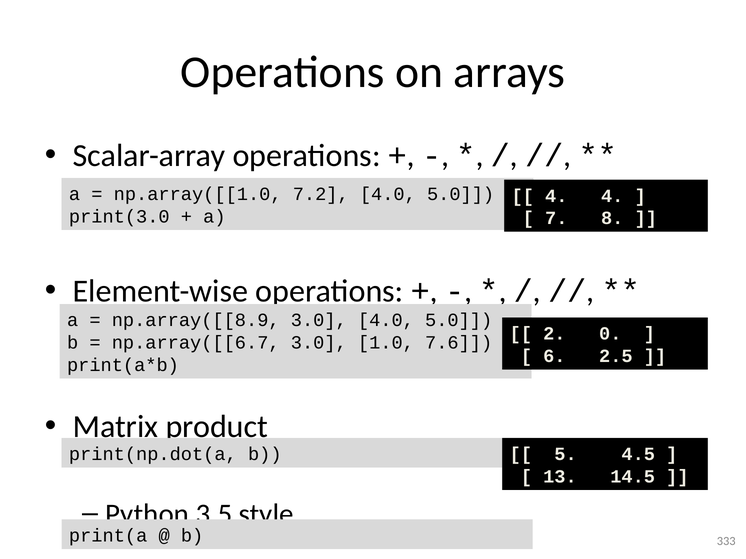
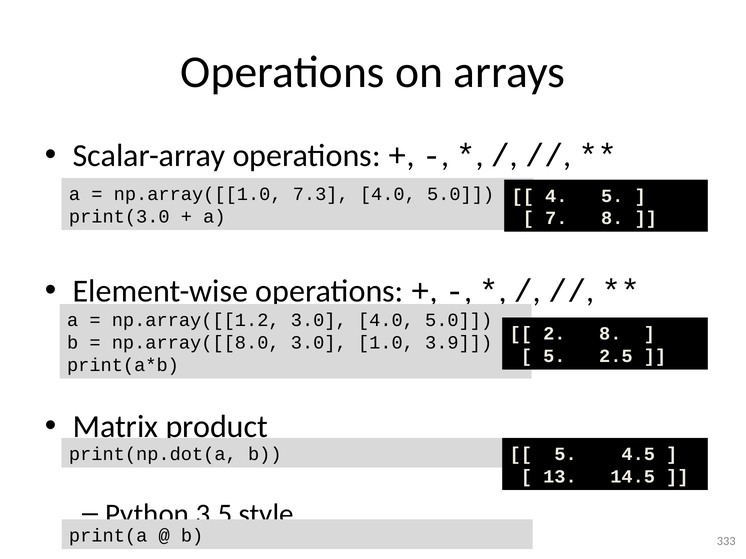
7.2: 7.2 -> 7.3
4 4: 4 -> 5
np.array([[8.9: np.array([[8.9 -> np.array([[1.2
2 0: 0 -> 8
np.array([[6.7: np.array([[6.7 -> np.array([[8.0
7.6: 7.6 -> 3.9
6 at (554, 356): 6 -> 5
